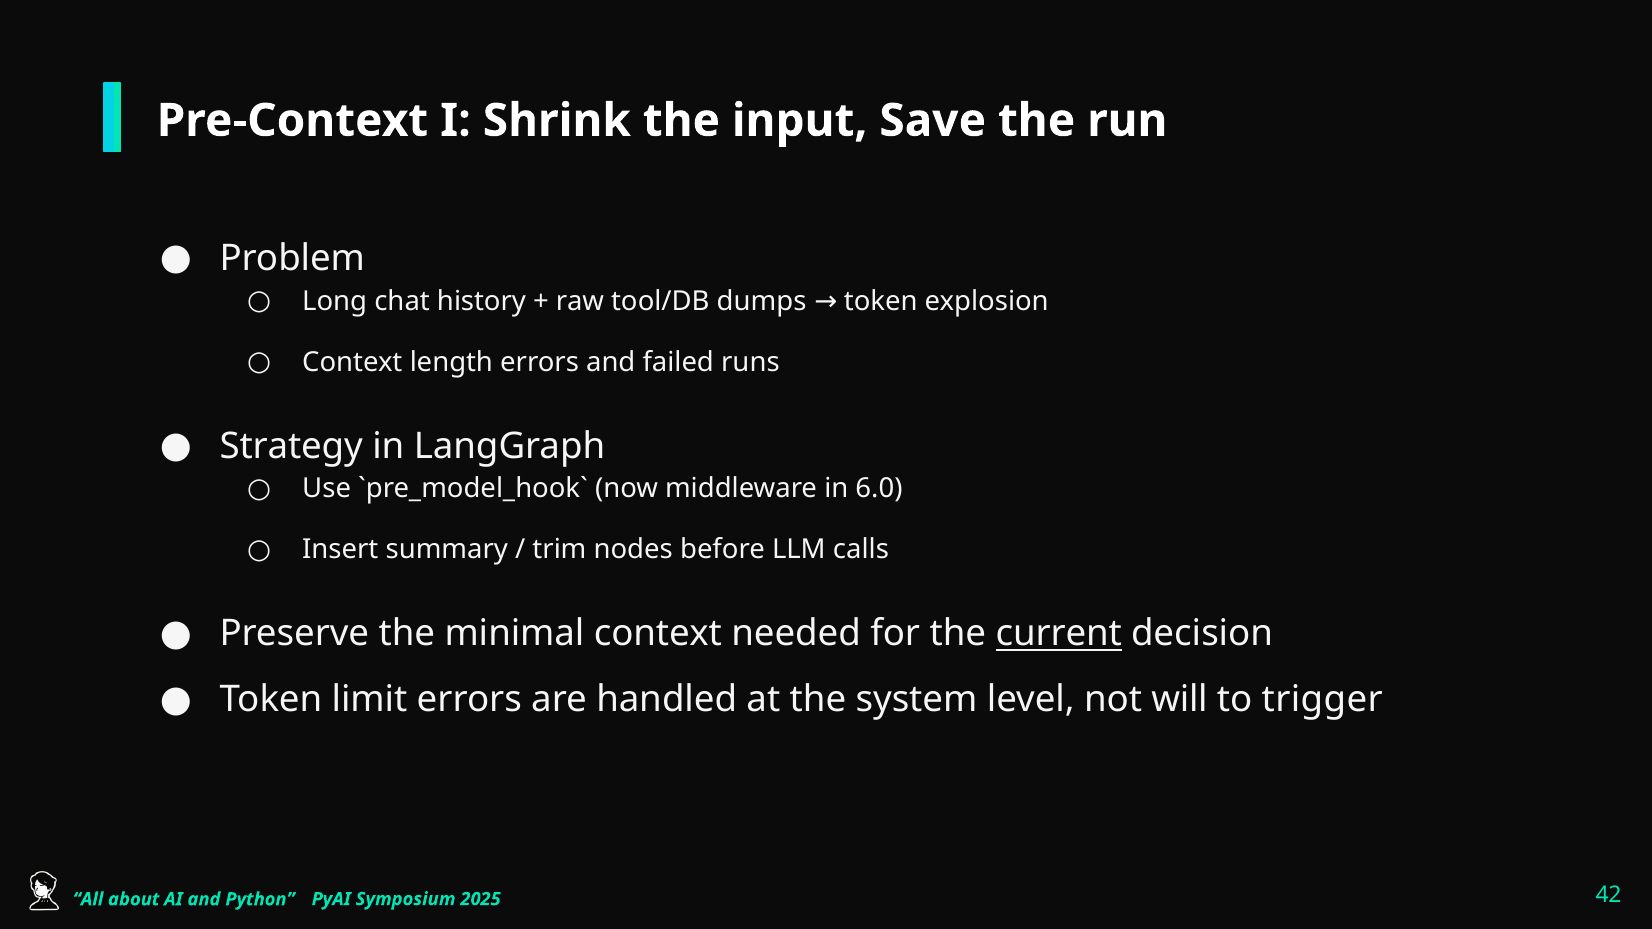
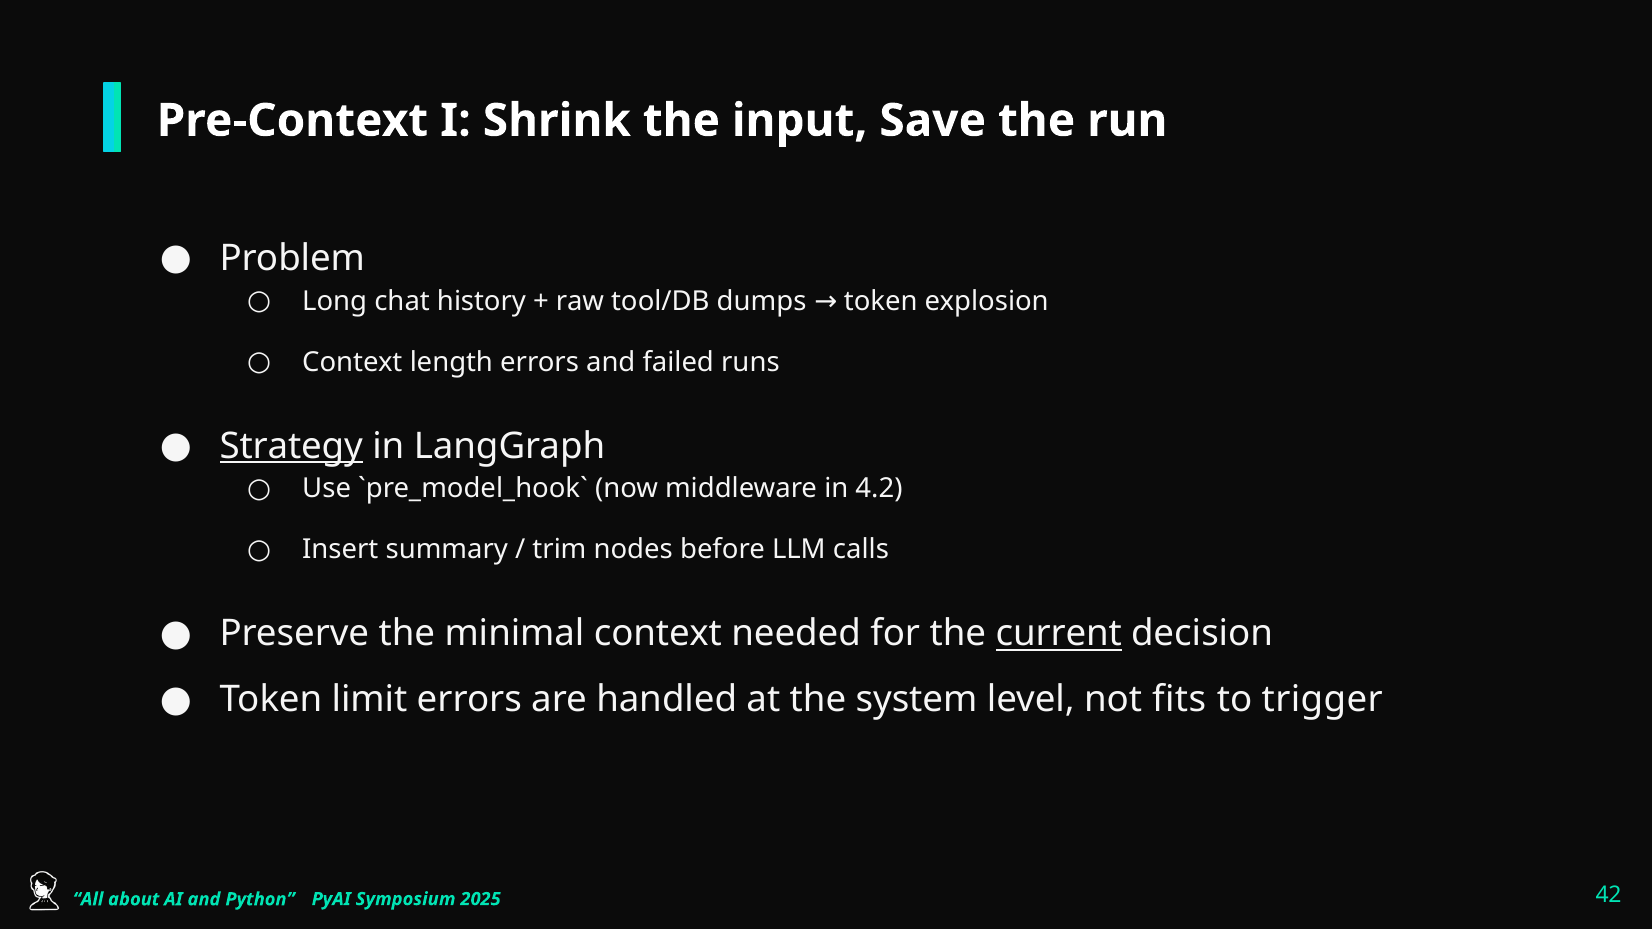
Strategy underline: none -> present
6.0: 6.0 -> 4.2
will: will -> fits
